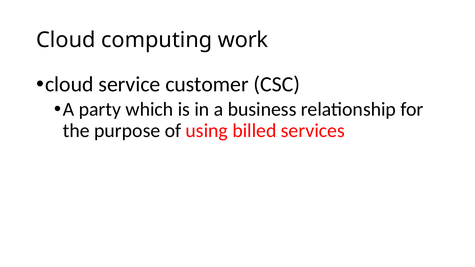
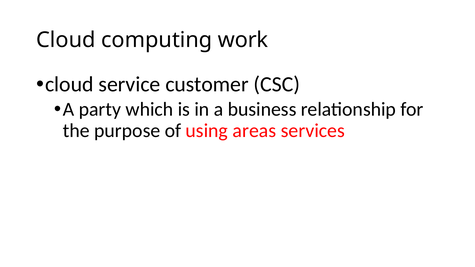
billed: billed -> areas
